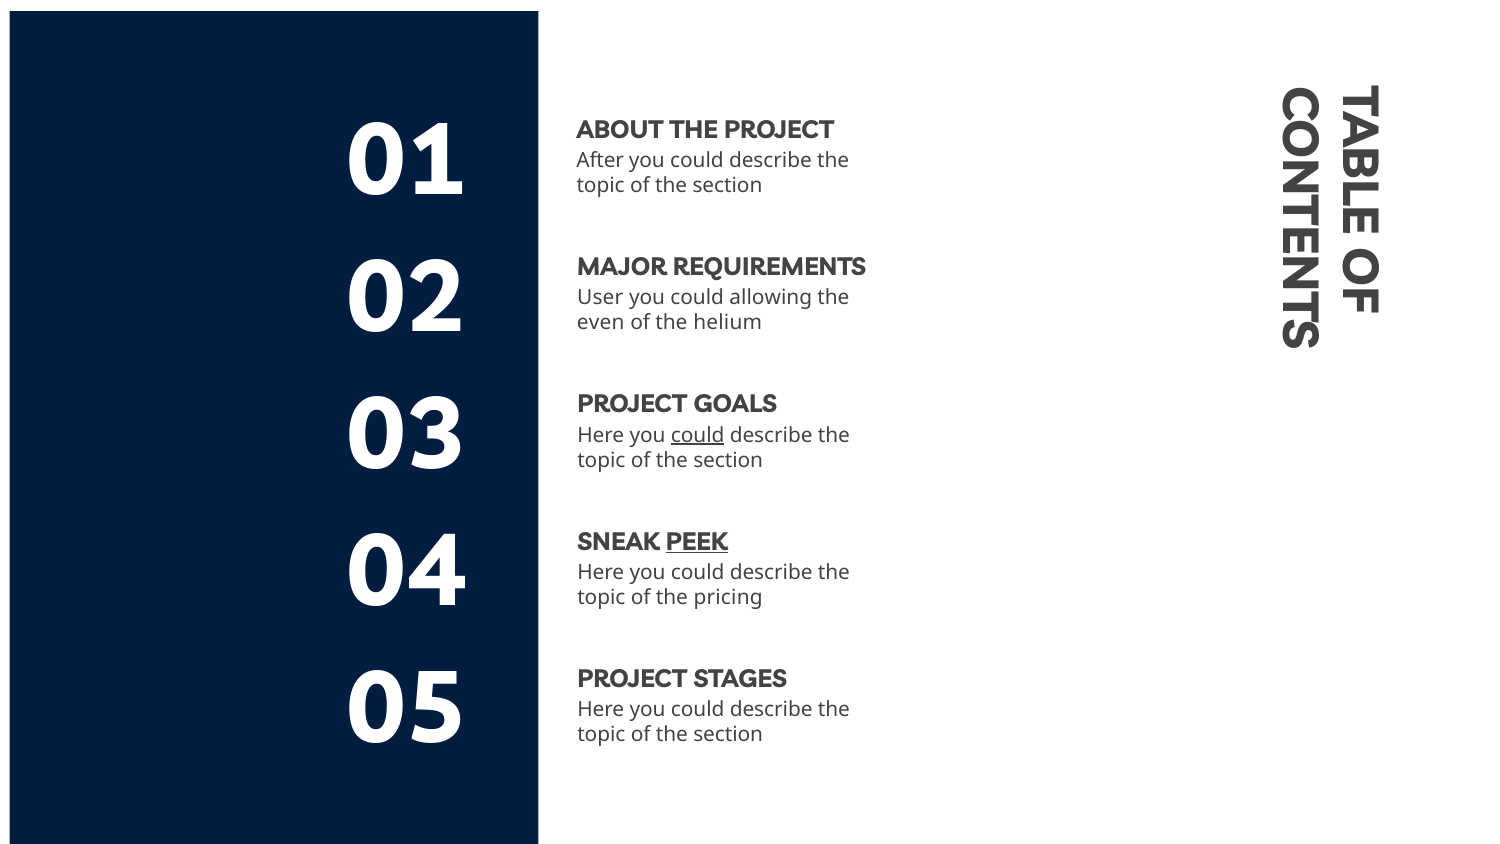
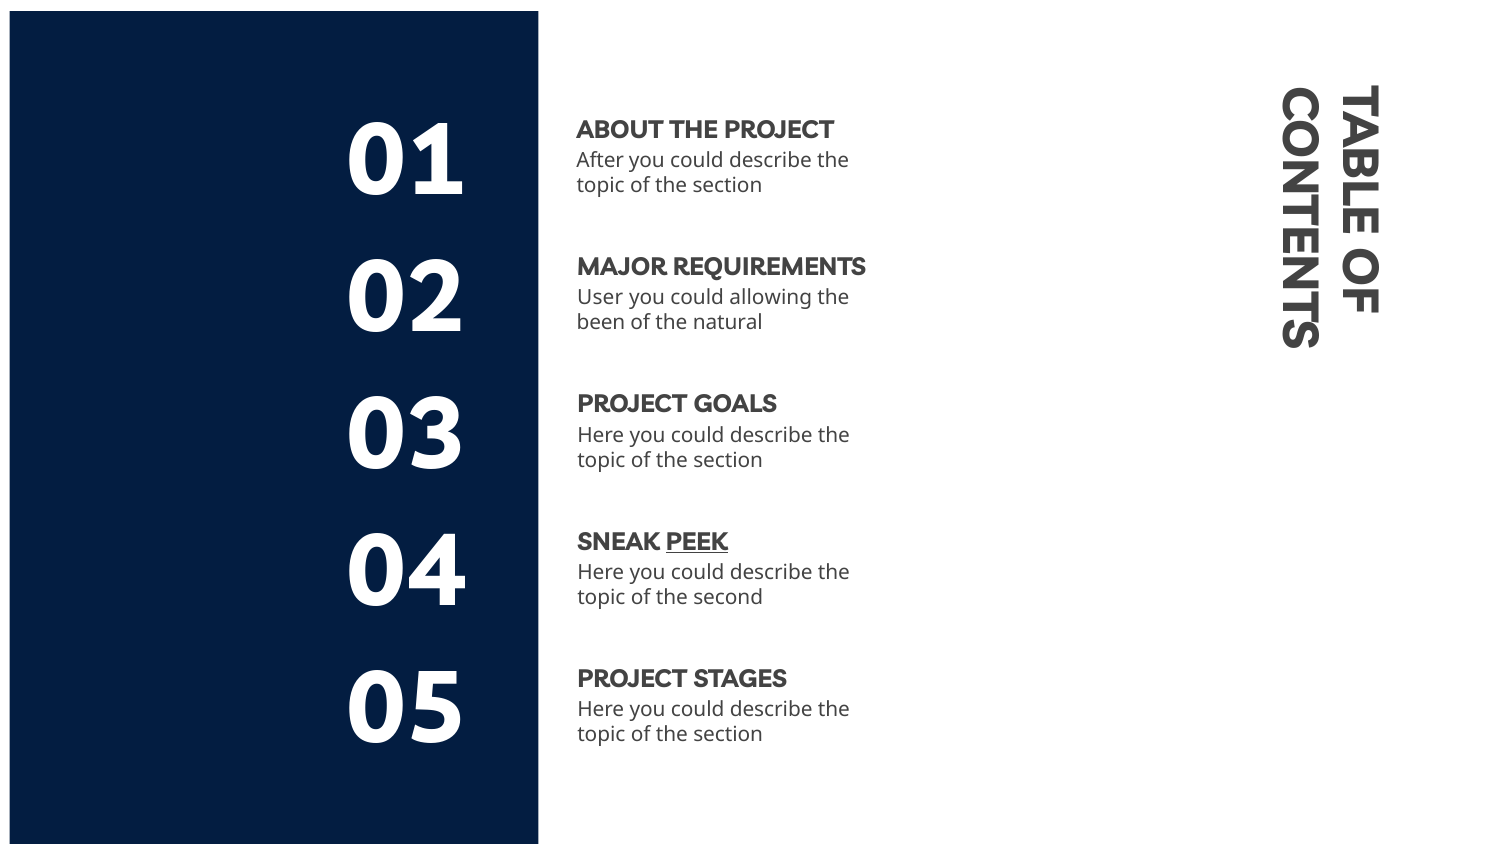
even: even -> been
helium: helium -> natural
could at (698, 435) underline: present -> none
pricing: pricing -> second
